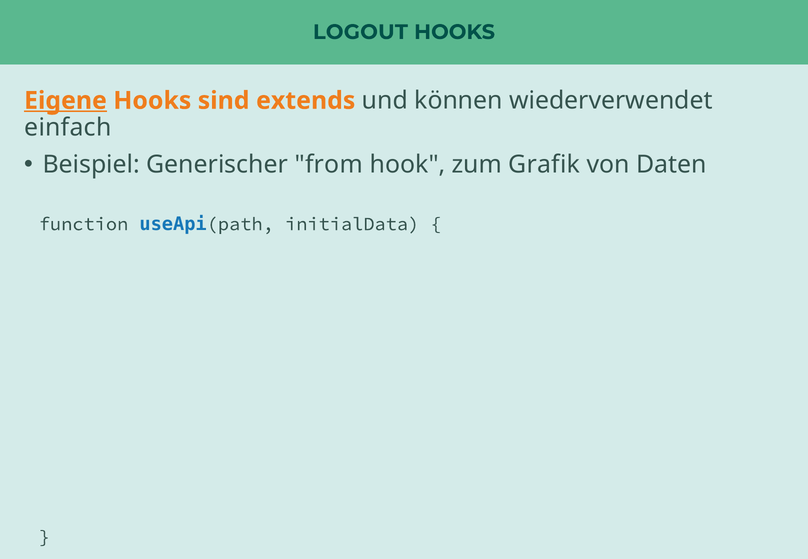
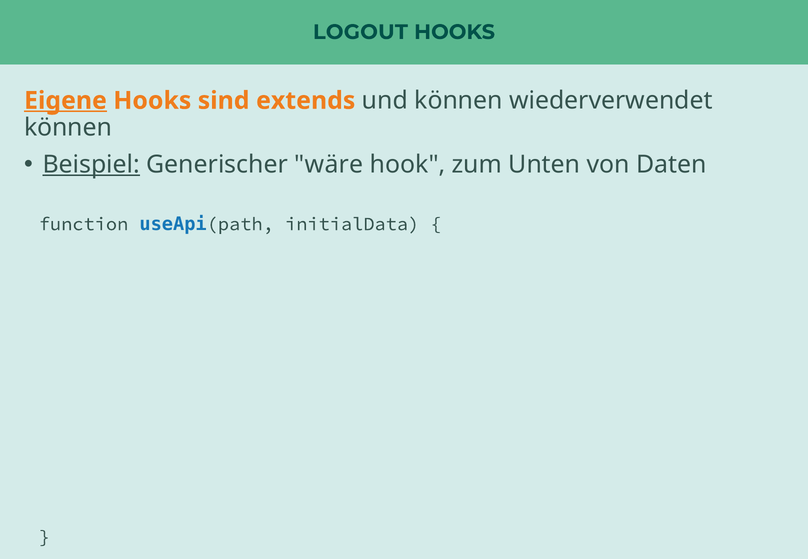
einfach at (68, 128): einfach -> können
Beispiel underline: none -> present
from: from -> wäre
Grafik: Grafik -> Unten
